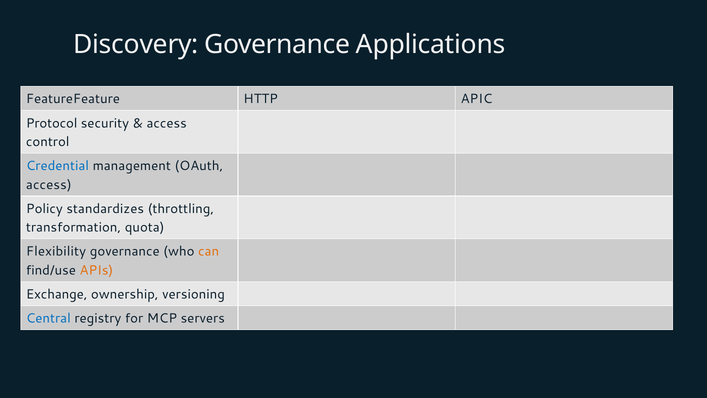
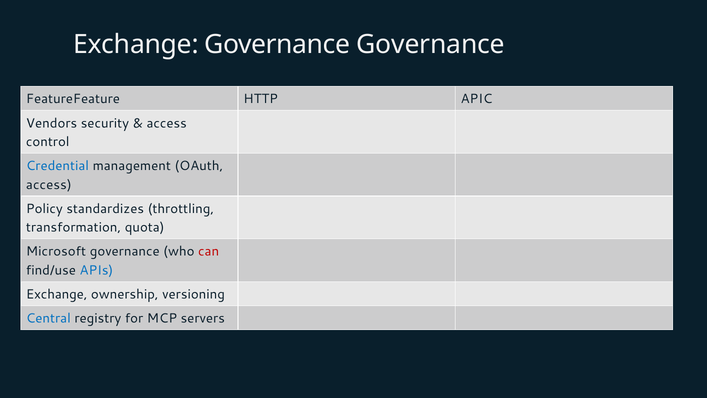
Discovery at (136, 44): Discovery -> Exchange
Governance Applications: Applications -> Governance
Protocol: Protocol -> Vendors
Flexibility: Flexibility -> Microsoft
can colour: orange -> red
APIs colour: orange -> blue
